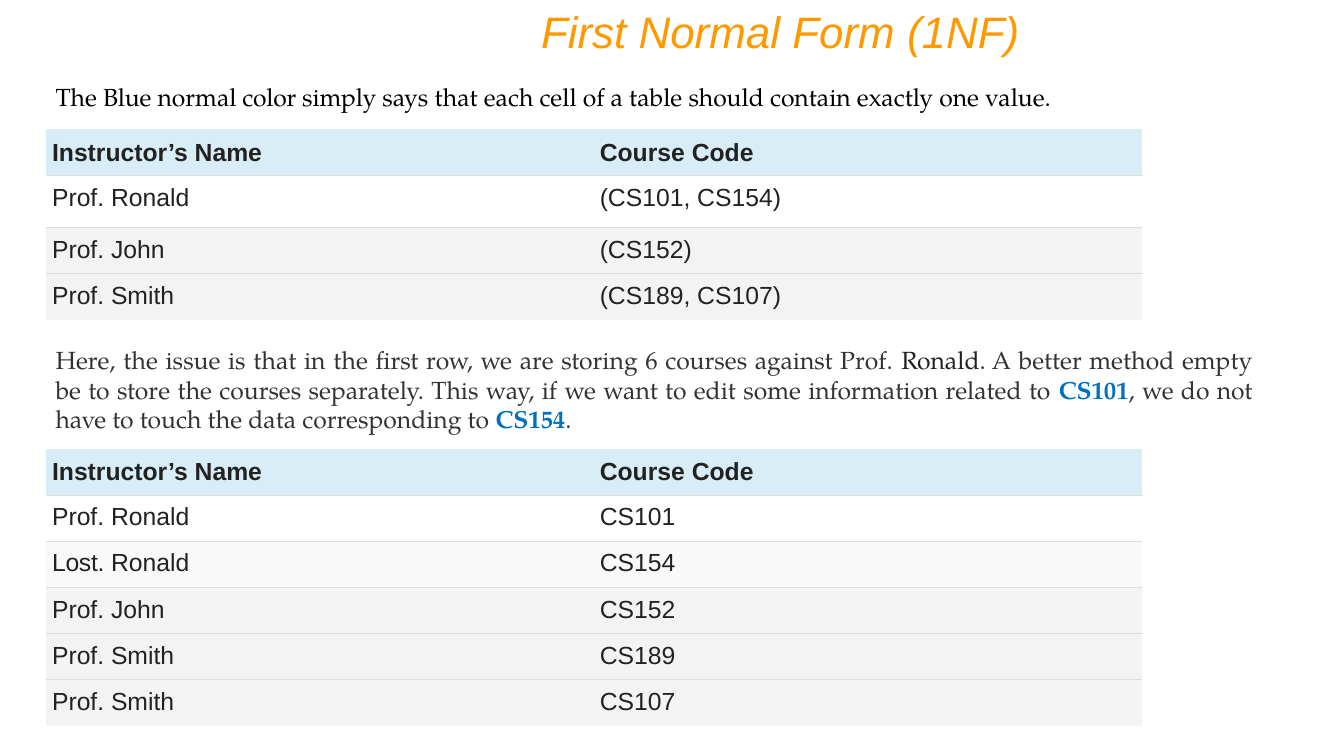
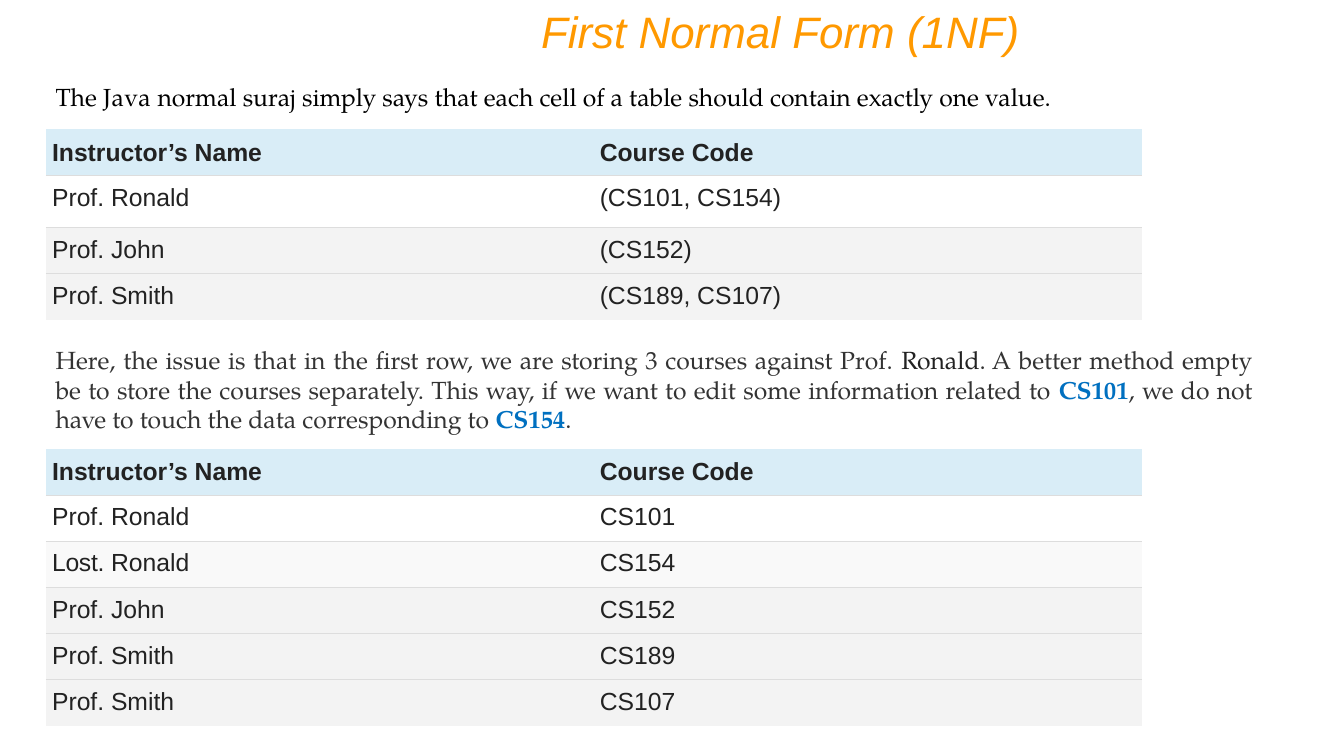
Blue: Blue -> Java
color: color -> suraj
6: 6 -> 3
